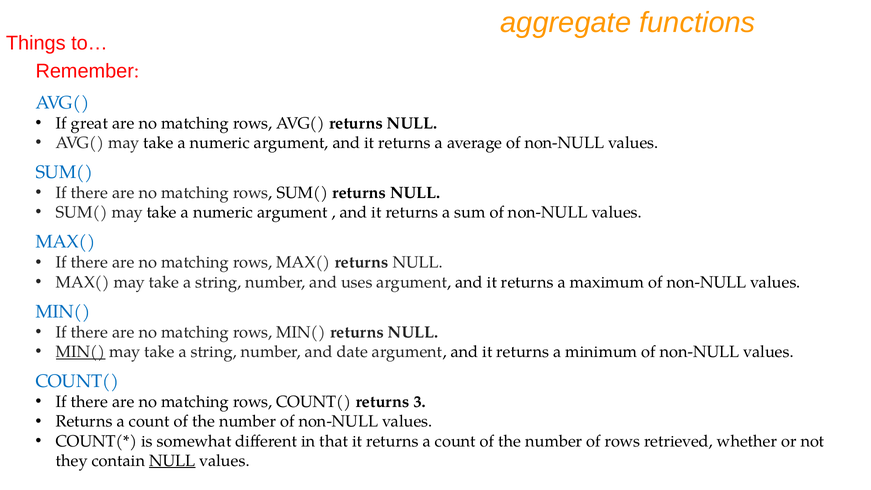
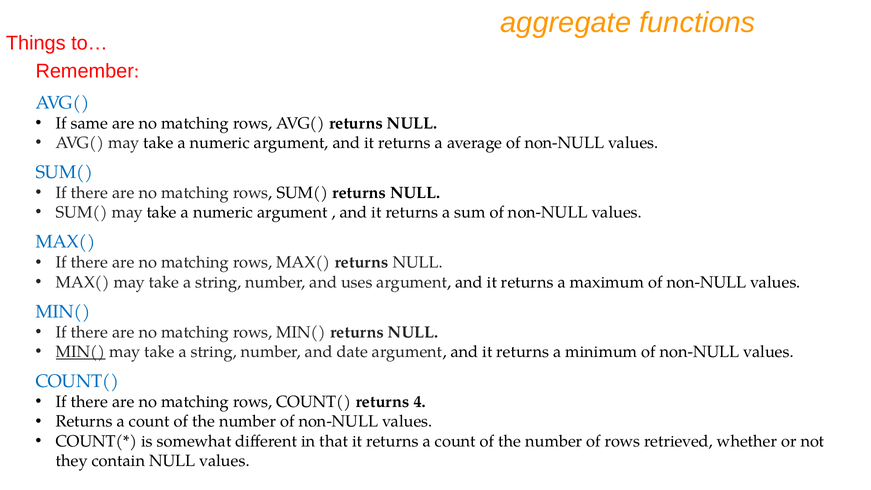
great: great -> same
3: 3 -> 4
NULL at (172, 461) underline: present -> none
